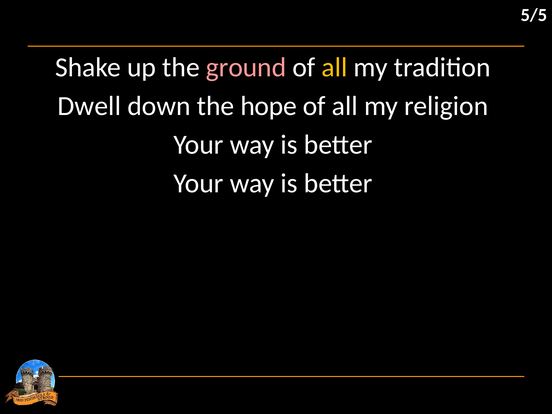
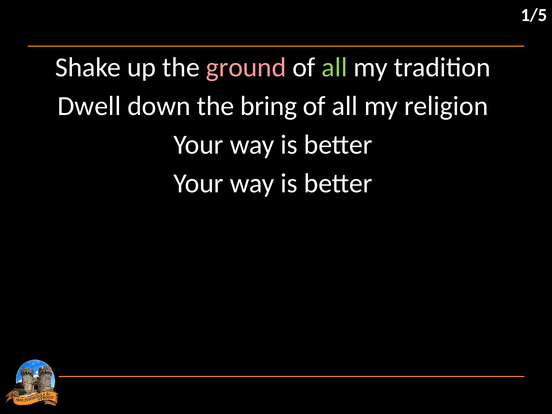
5/5: 5/5 -> 1/5
all at (334, 67) colour: yellow -> light green
hope: hope -> bring
